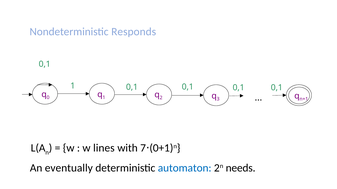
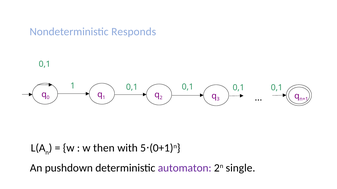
lines: lines -> then
7: 7 -> 5
eventually: eventually -> pushdown
automaton colour: blue -> purple
needs: needs -> single
